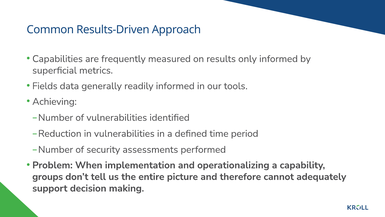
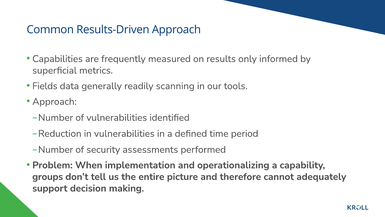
readily informed: informed -> scanning
Achieving at (55, 101): Achieving -> Approach
